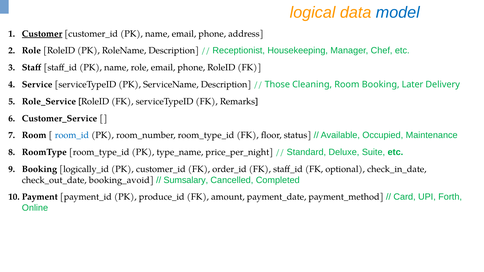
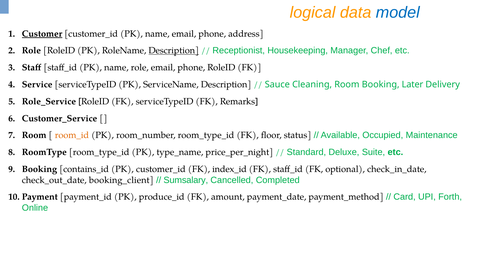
Description at (174, 51) underline: none -> present
Those: Those -> Sauce
room_id colour: blue -> orange
logically_id: logically_id -> contains_id
order_id: order_id -> index_id
booking_avoid: booking_avoid -> booking_client
